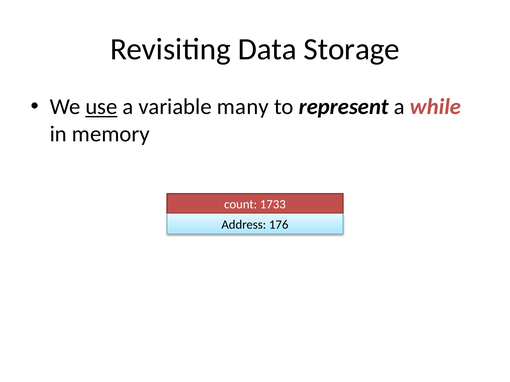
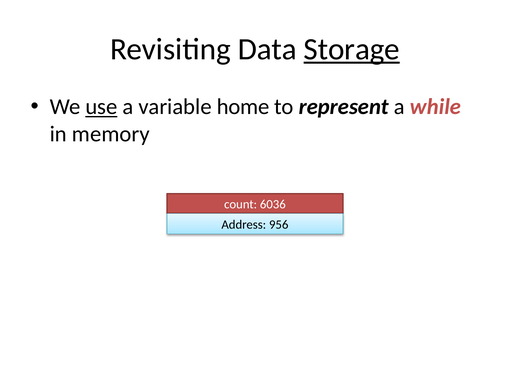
Storage underline: none -> present
many: many -> home
1733: 1733 -> 6036
176: 176 -> 956
